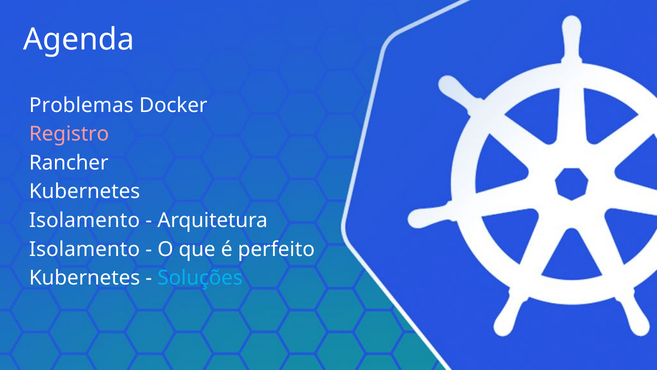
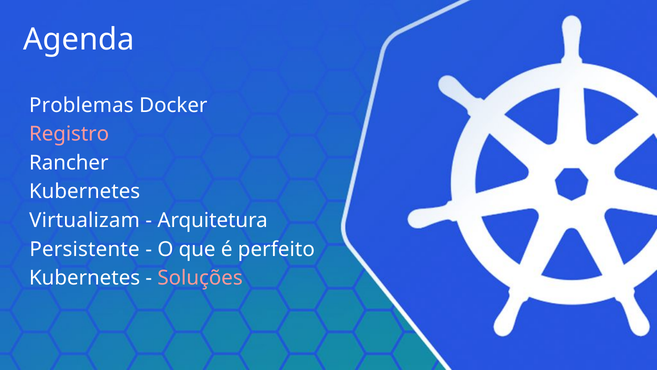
Isolamento at (85, 220): Isolamento -> Virtualizam
Isolamento at (85, 249): Isolamento -> Persistente
Soluções colour: light blue -> pink
